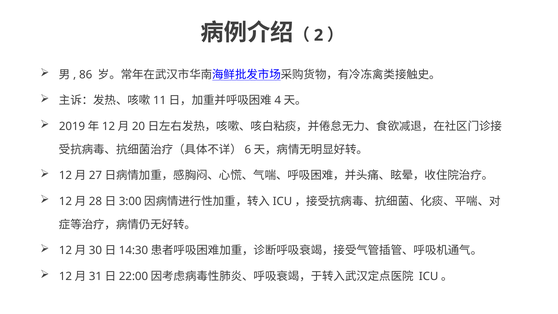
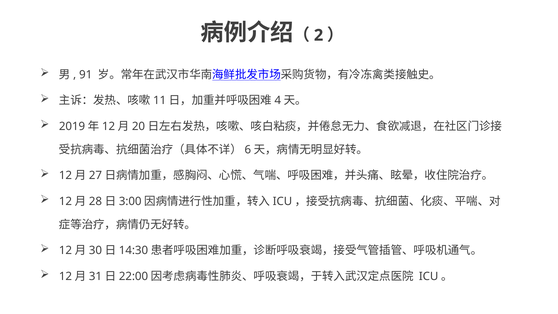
86: 86 -> 91
